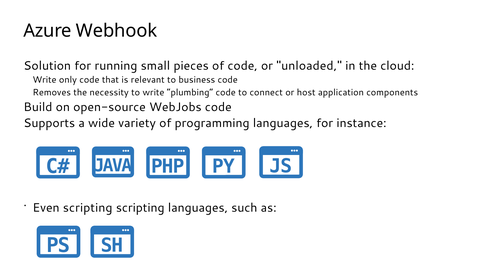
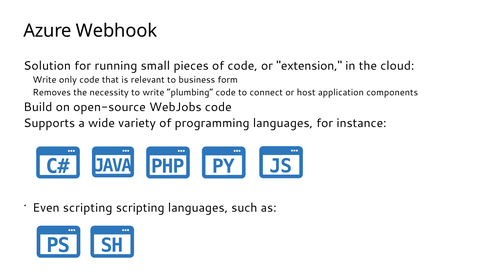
unloaded: unloaded -> extension
business code: code -> form
